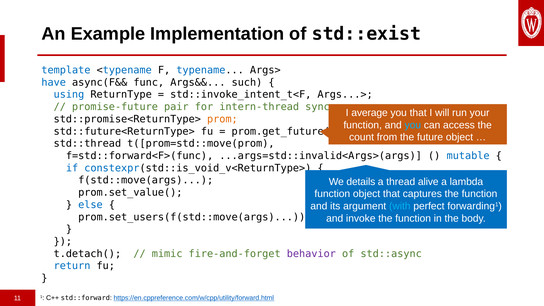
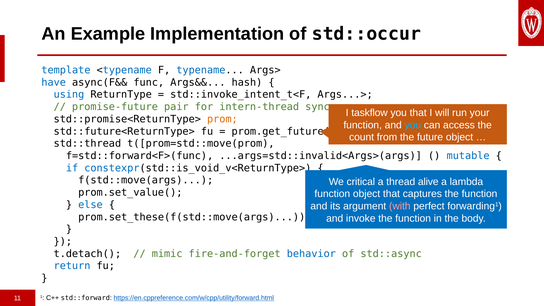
std::exist: std::exist -> std::occur
such: such -> hash
average: average -> taskflow
details: details -> critical
with colour: light blue -> pink
prom.set_users(f(std::move(args: prom.set_users(f(std::move(args -> prom.set_these(f(std::move(args
behavior colour: purple -> blue
